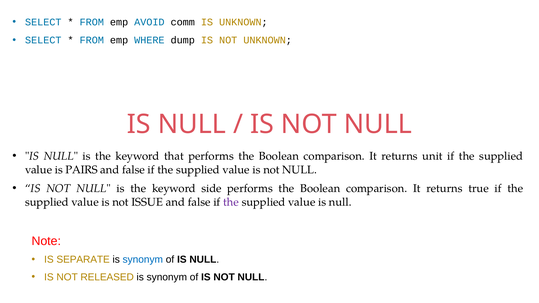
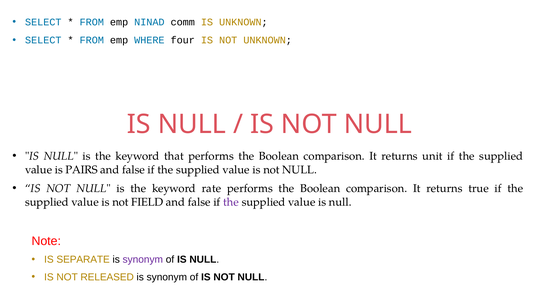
AVOID: AVOID -> NINAD
dump: dump -> four
side: side -> rate
ISSUE: ISSUE -> FIELD
synonym at (143, 260) colour: blue -> purple
